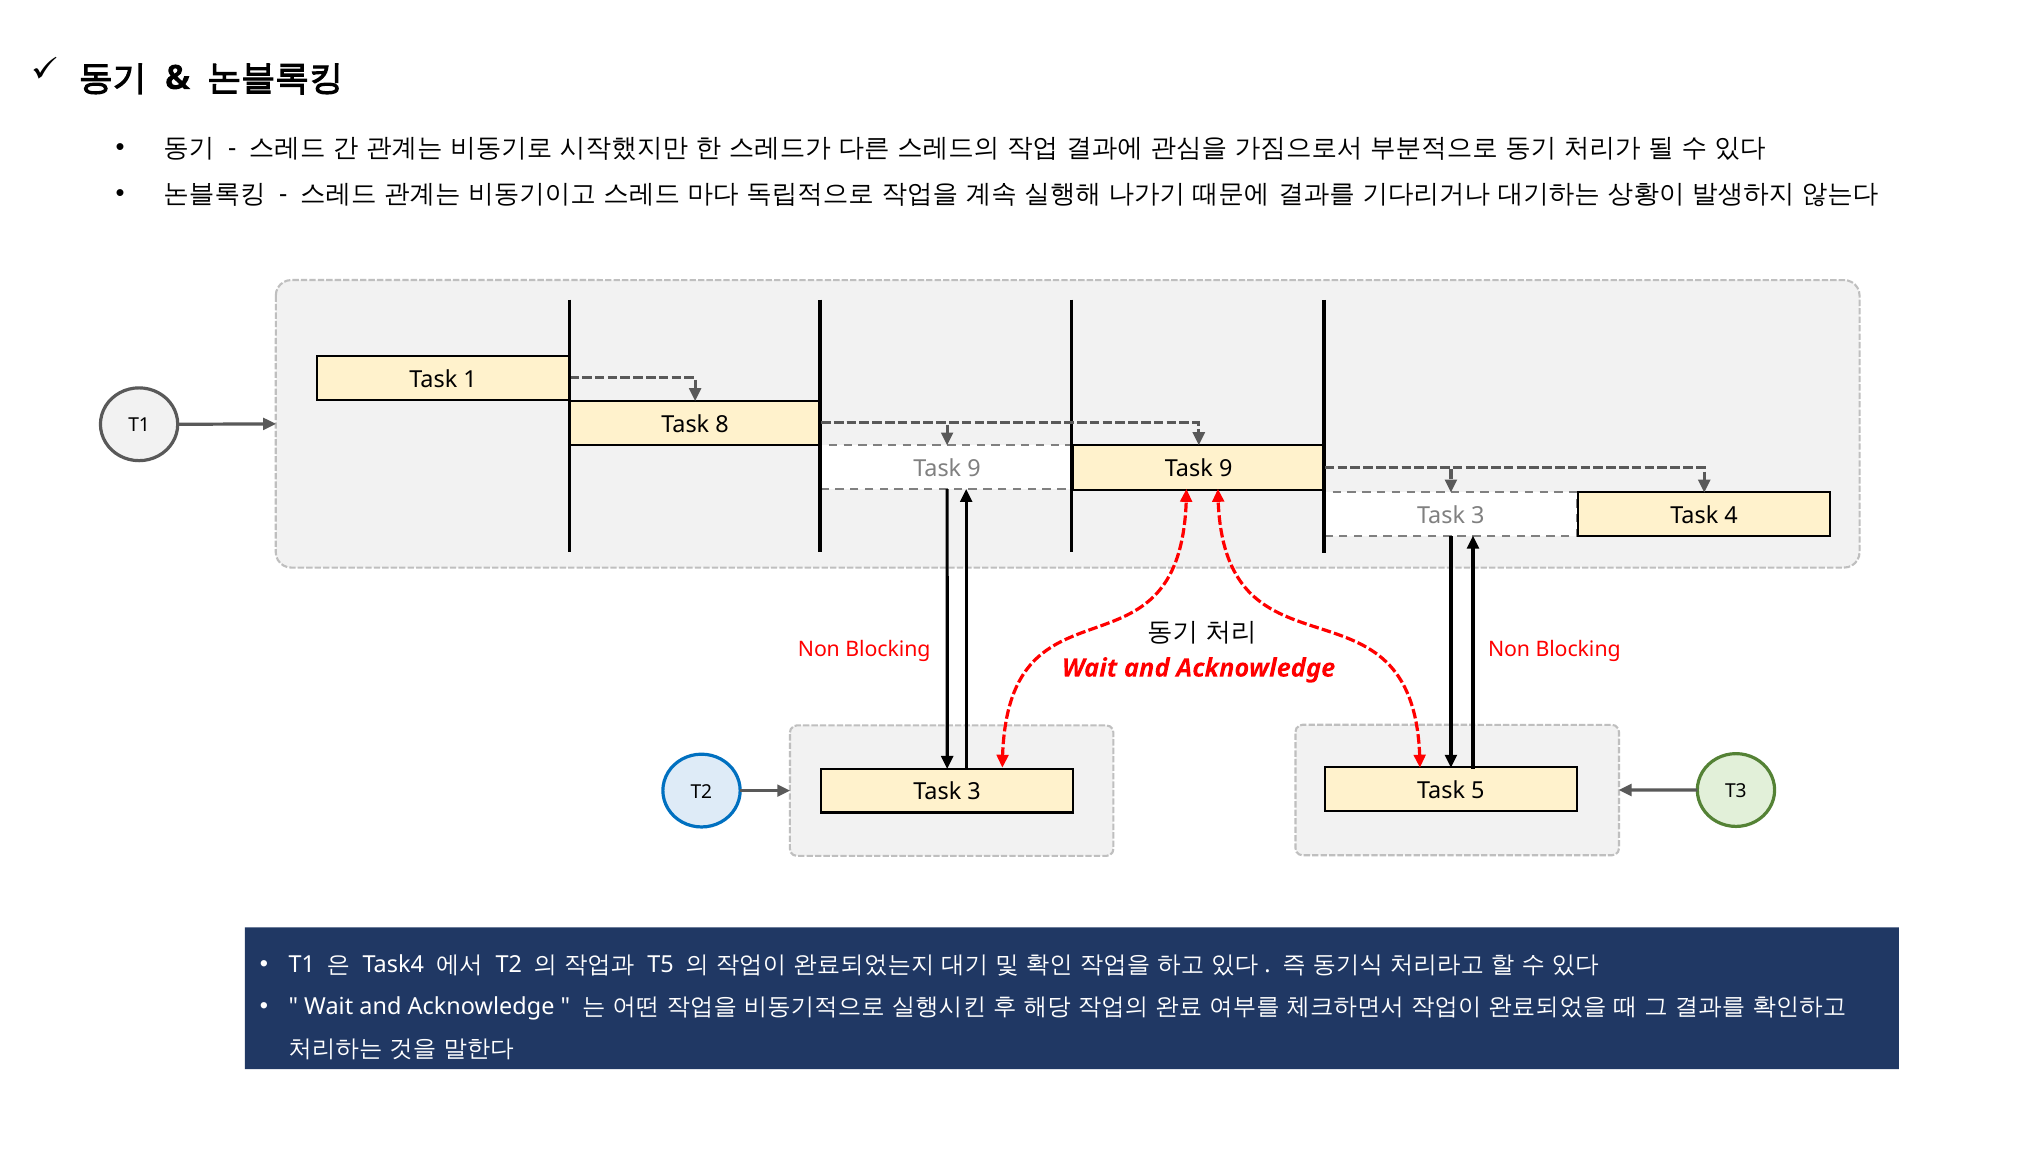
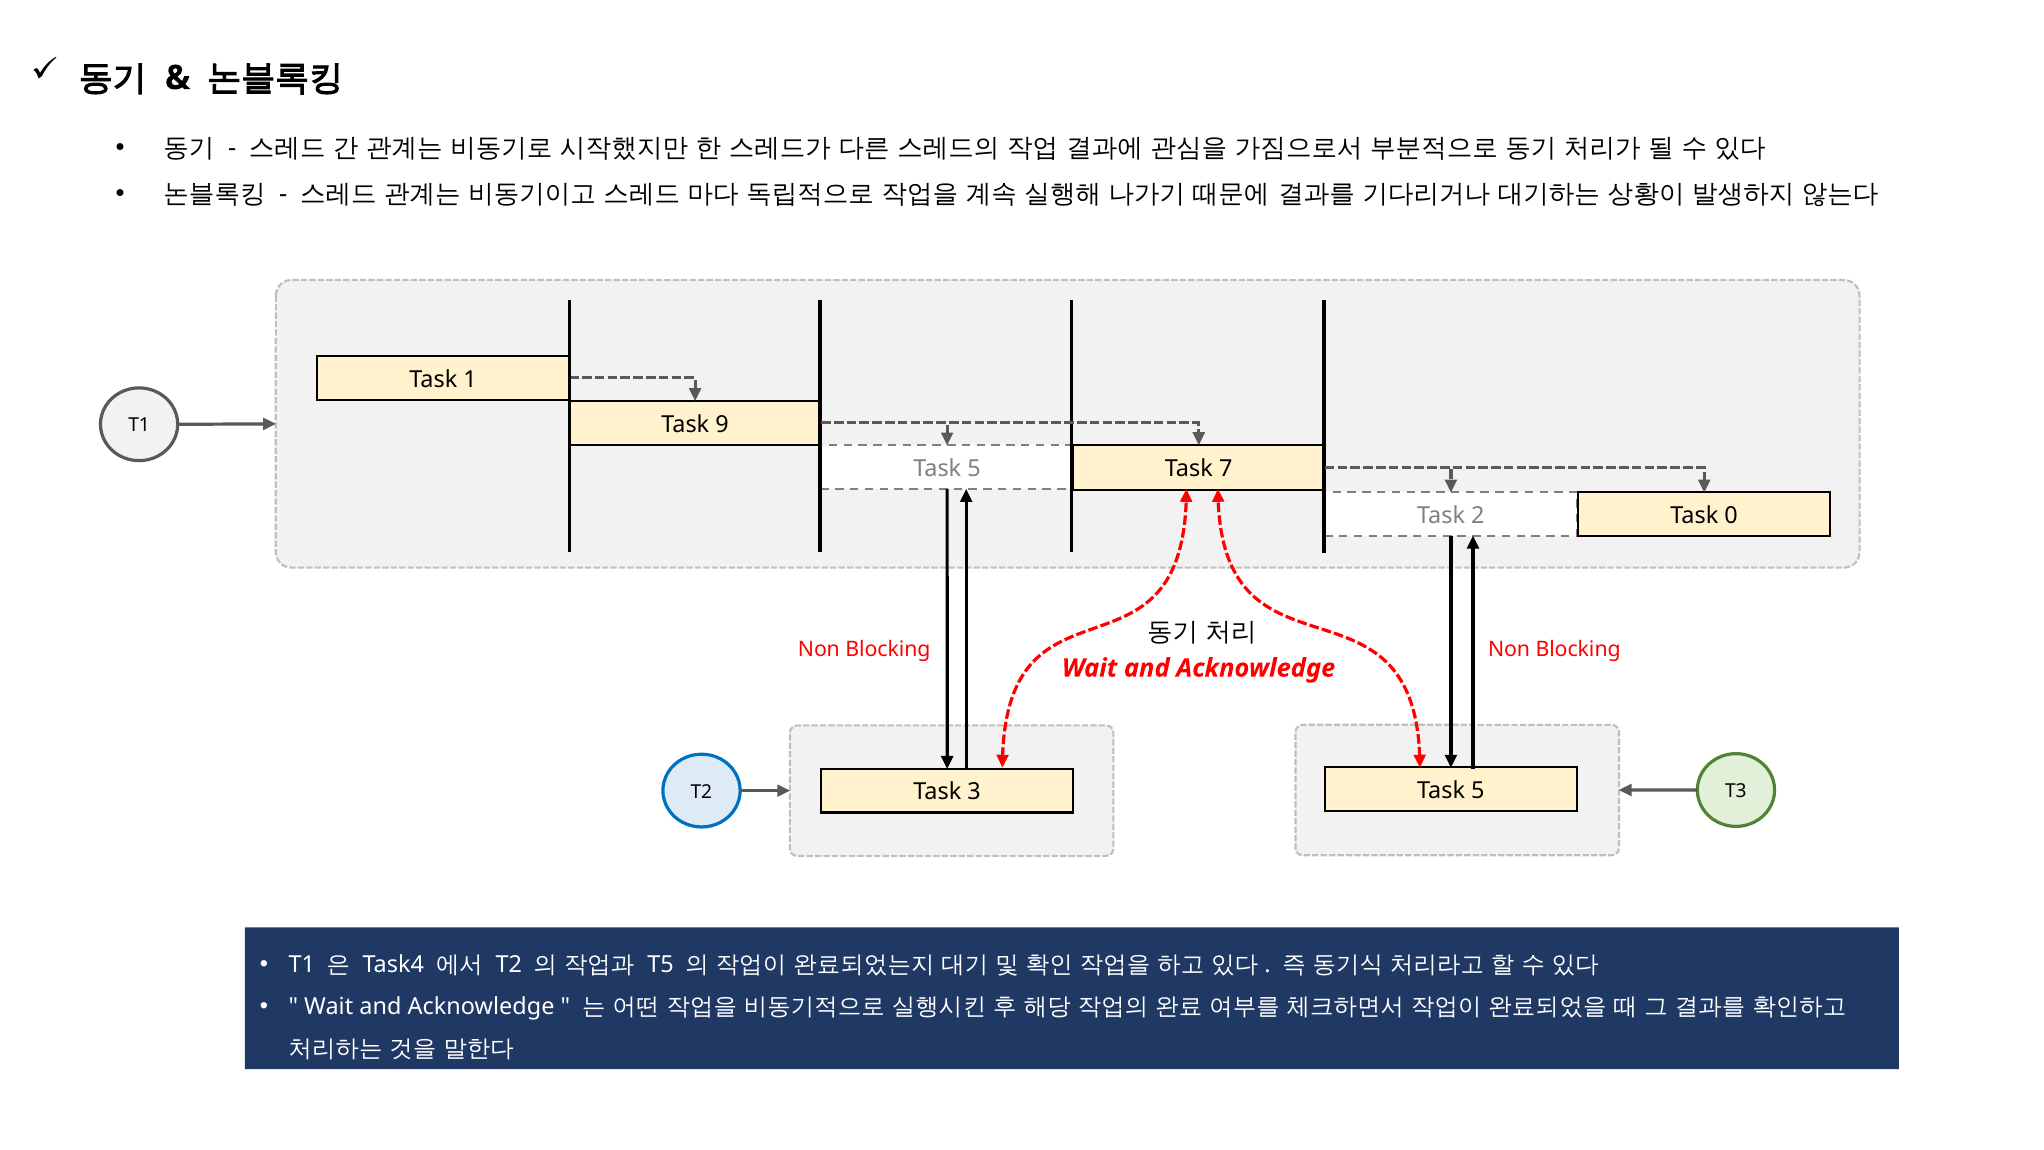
8: 8 -> 9
9 at (974, 469): 9 -> 5
9 at (1226, 469): 9 -> 7
3 at (1478, 516): 3 -> 2
4: 4 -> 0
